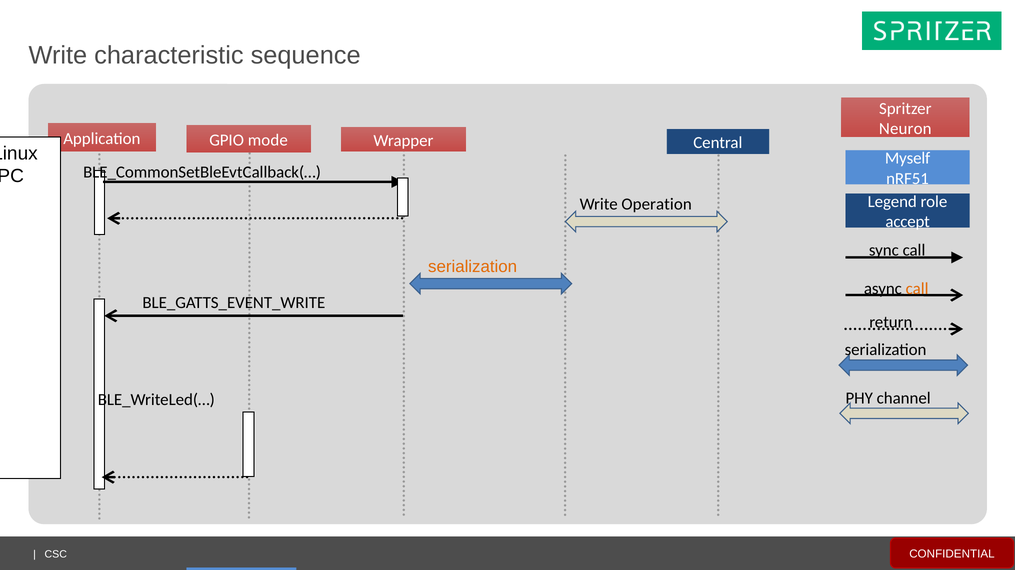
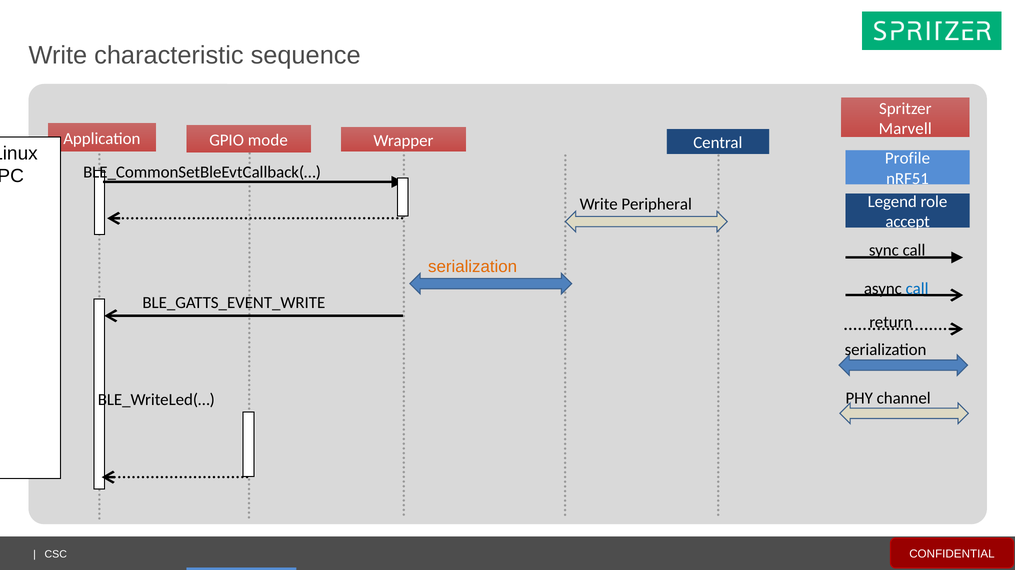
Neuron: Neuron -> Marvell
Myself: Myself -> Profile
Operation: Operation -> Peripheral
call at (917, 289) colour: orange -> blue
